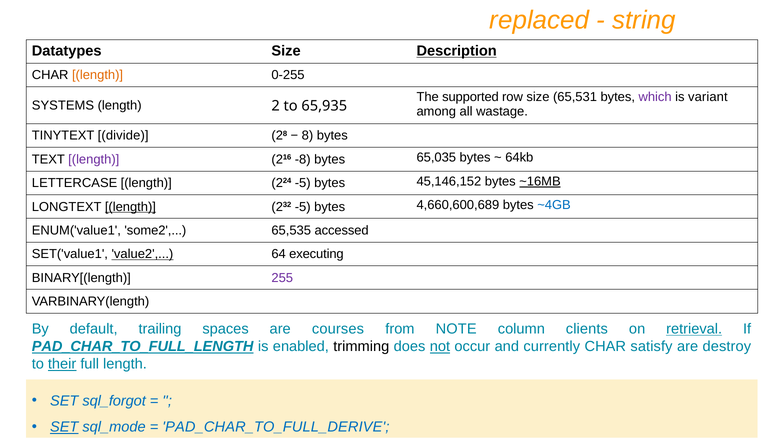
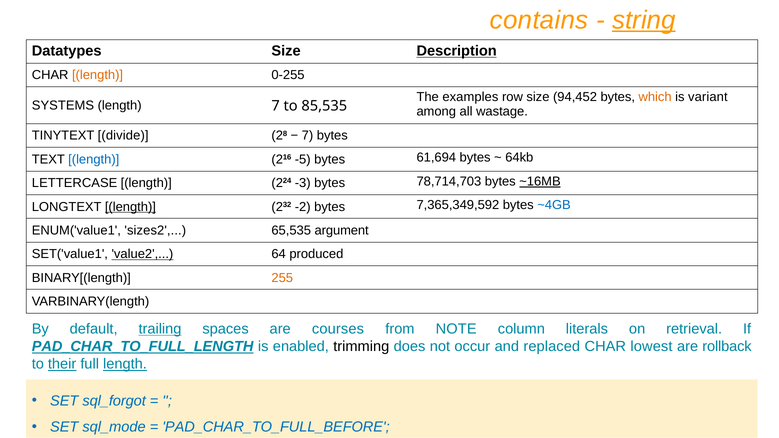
replaced: replaced -> contains
string underline: none -> present
supported: supported -> examples
65,531: 65,531 -> 94,452
which colour: purple -> orange
length 2: 2 -> 7
65,935: 65,935 -> 85,535
8 at (308, 136): 8 -> 7
length at (94, 159) colour: purple -> blue
-8: -8 -> -5
65,035: 65,035 -> 61,694
224 -5: -5 -> -3
45,146,152: 45,146,152 -> 78,714,703
232 -5: -5 -> -2
4,660,600,689: 4,660,600,689 -> 7,365,349,592
some2: some2 -> sizes2
accessed: accessed -> argument
executing: executing -> produced
255 colour: purple -> orange
trailing underline: none -> present
clients: clients -> literals
retrieval underline: present -> none
not underline: present -> none
currently: currently -> replaced
satisfy: satisfy -> lowest
destroy: destroy -> rollback
length at (125, 364) underline: none -> present
SET at (64, 427) underline: present -> none
PAD_CHAR_TO_FULL_DERIVE: PAD_CHAR_TO_FULL_DERIVE -> PAD_CHAR_TO_FULL_BEFORE
